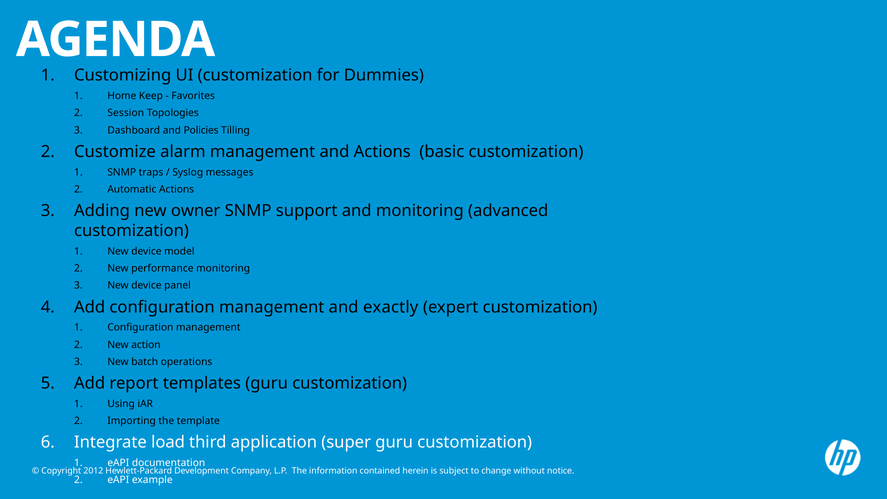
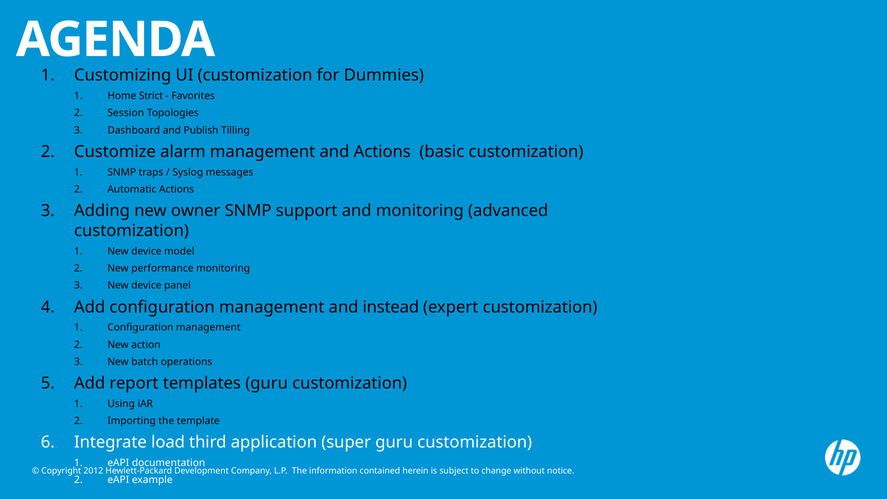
Keep: Keep -> Strict
Policies: Policies -> Publish
exactly: exactly -> instead
